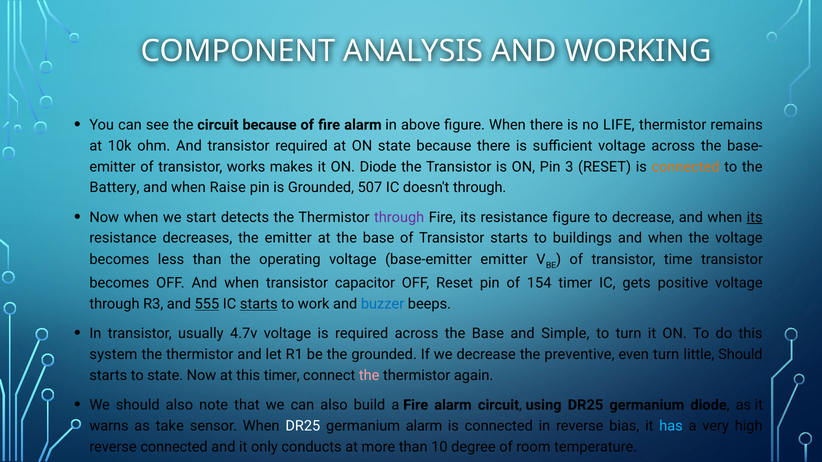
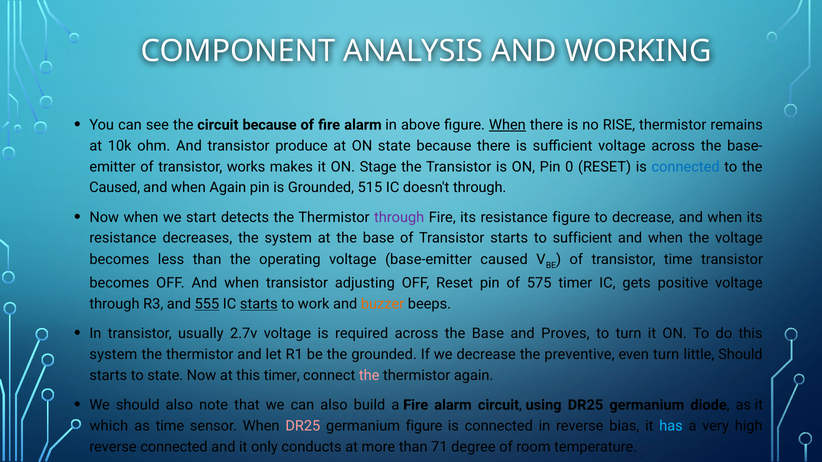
When at (507, 125) underline: none -> present
LIFE: LIFE -> RISE
transistor required: required -> produce
ON Diode: Diode -> Stage
3: 3 -> 0
connected at (686, 167) colour: orange -> blue
Battery at (114, 188): Battery -> Caused
when Raise: Raise -> Again
507: 507 -> 515
its at (755, 217) underline: present -> none
the emitter: emitter -> system
to buildings: buildings -> sufficient
base-emitter emitter: emitter -> caused
capacitor: capacitor -> adjusting
154: 154 -> 575
buzzer colour: blue -> orange
4.7v: 4.7v -> 2.7v
Simple: Simple -> Proves
warns: warns -> which
as take: take -> time
DR25 at (303, 426) colour: white -> pink
germanium alarm: alarm -> figure
10: 10 -> 71
